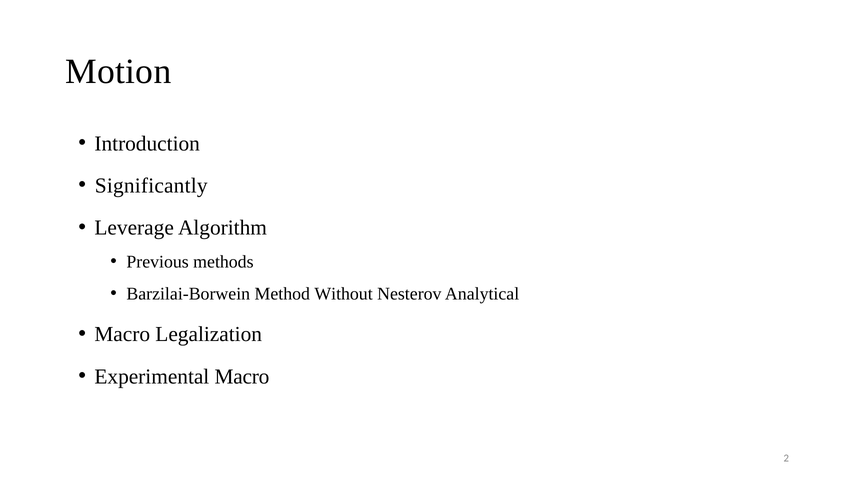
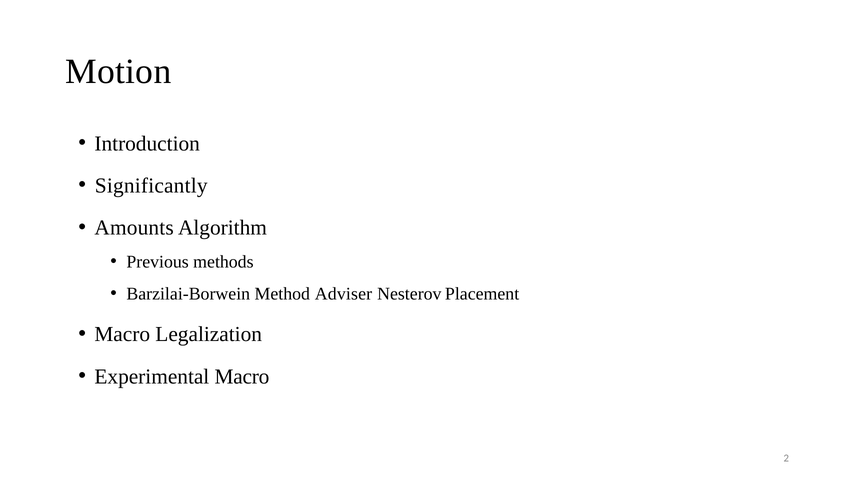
Leverage: Leverage -> Amounts
Without: Without -> Adviser
Analytical: Analytical -> Placement
